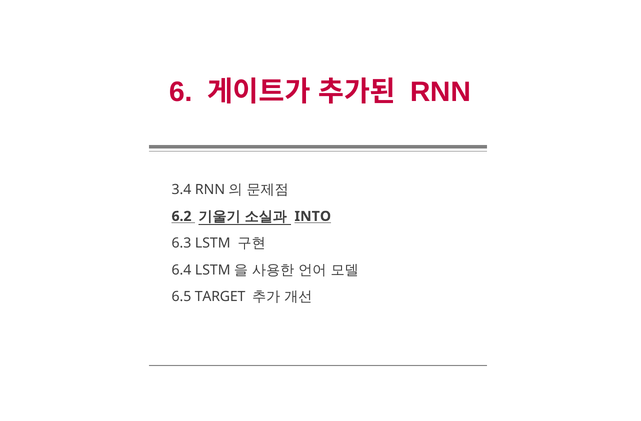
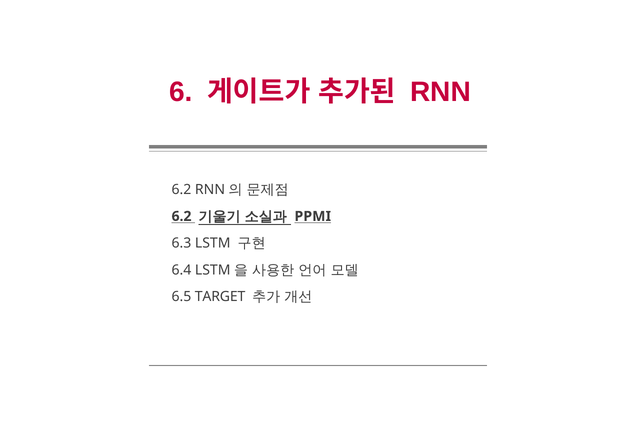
3.4 at (181, 189): 3.4 -> 6.2
INTO: INTO -> PPMI
